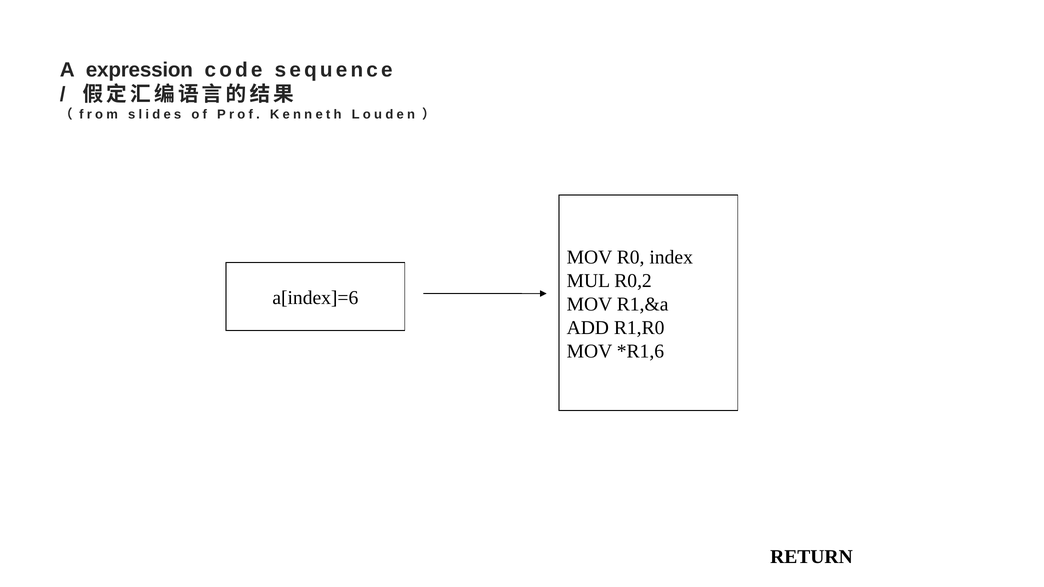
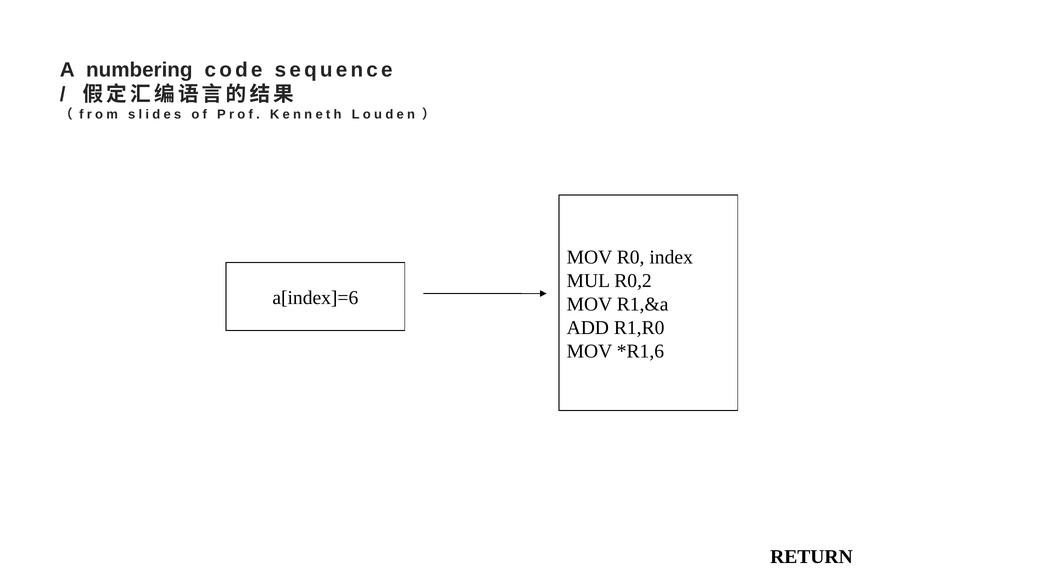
expression: expression -> numbering
